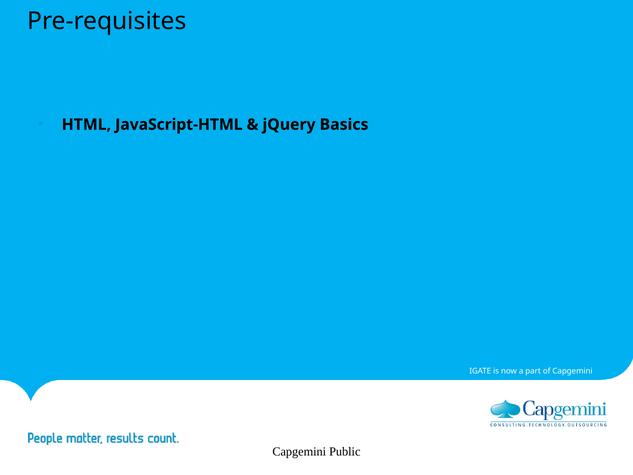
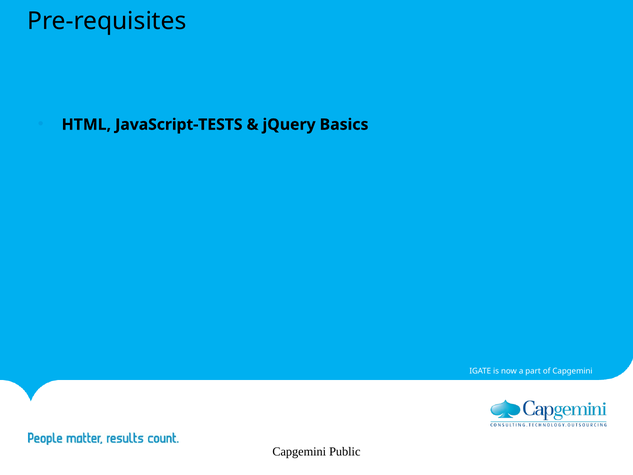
JavaScript-HTML: JavaScript-HTML -> JavaScript-TESTS
